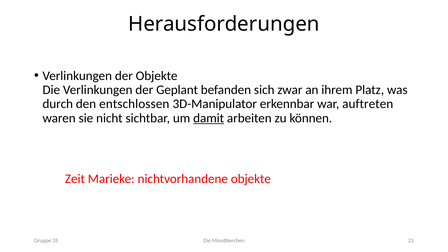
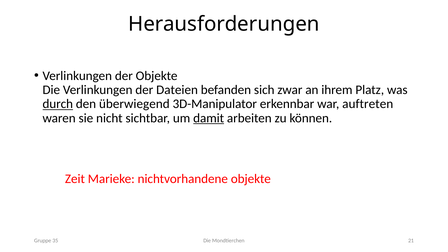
Geplant: Geplant -> Dateien
durch underline: none -> present
entschlossen: entschlossen -> überwiegend
